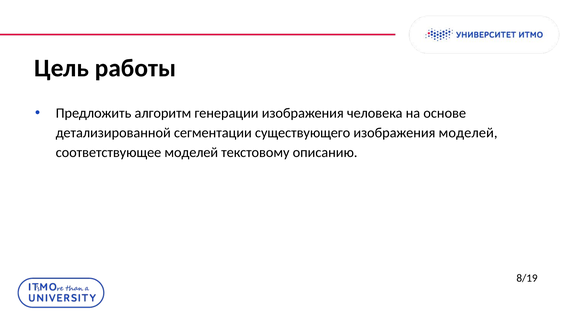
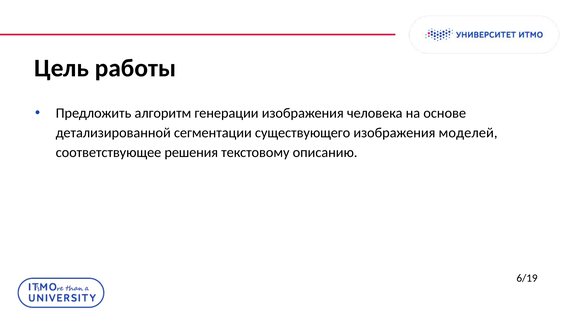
соответствующее моделей: моделей -> решения
8/19: 8/19 -> 6/19
